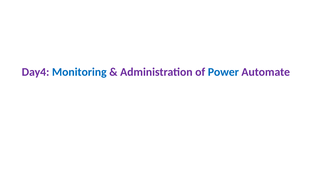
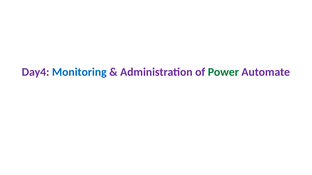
Power colour: blue -> green
